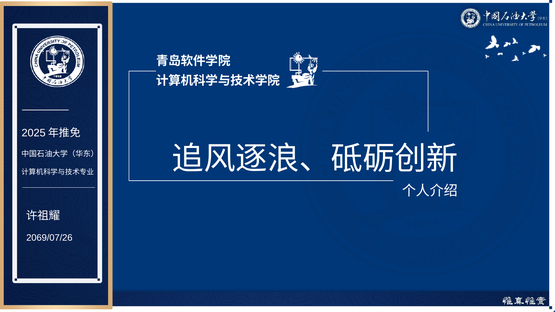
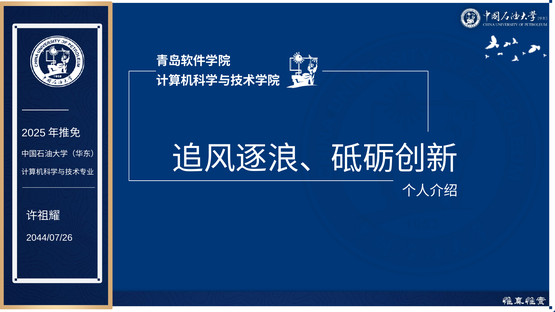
2069/07/26: 2069/07/26 -> 2044/07/26
